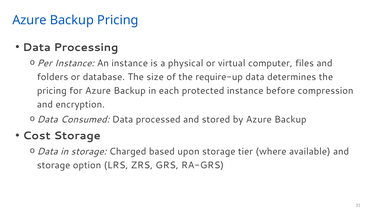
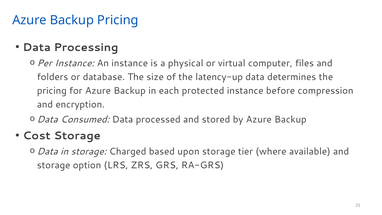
require-up: require-up -> latency-up
